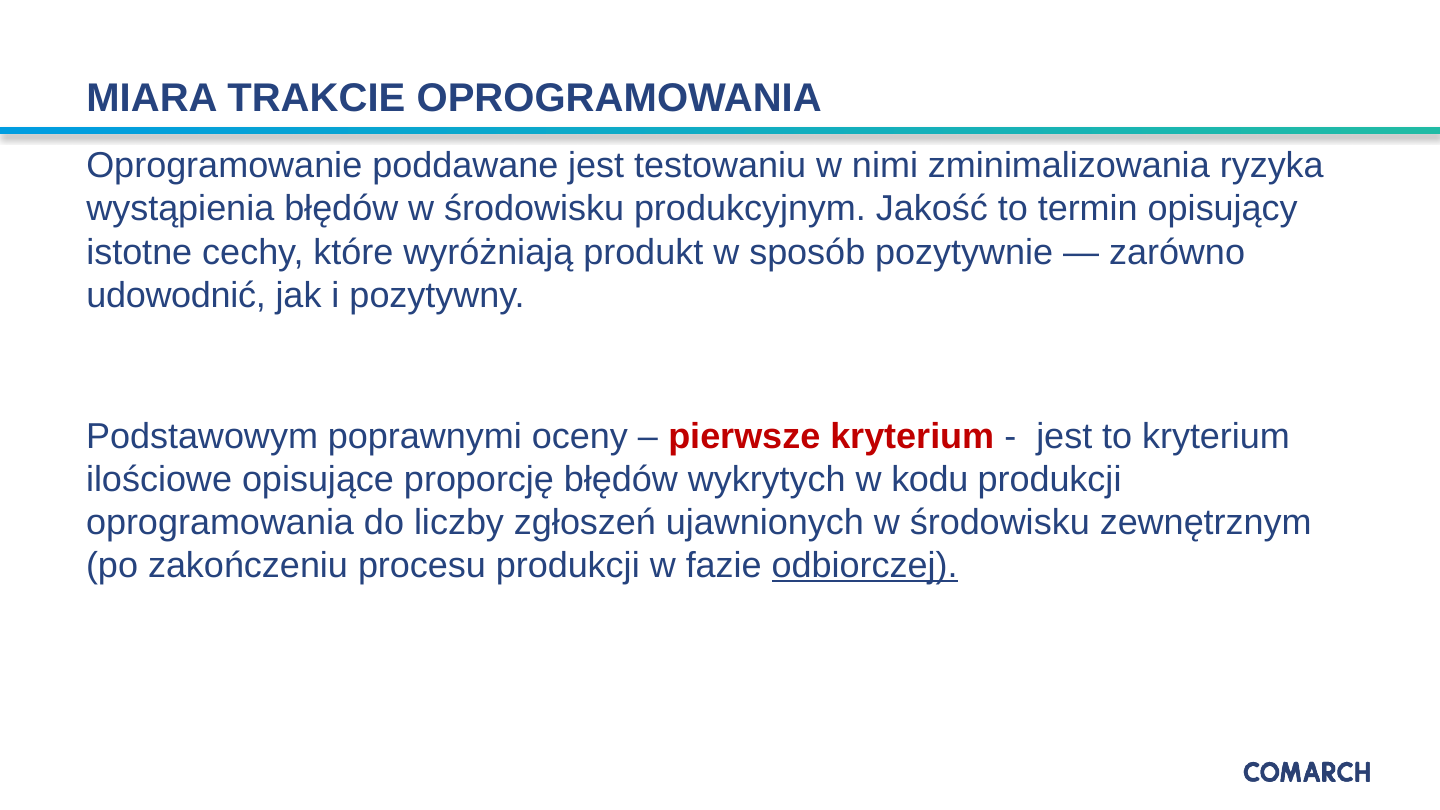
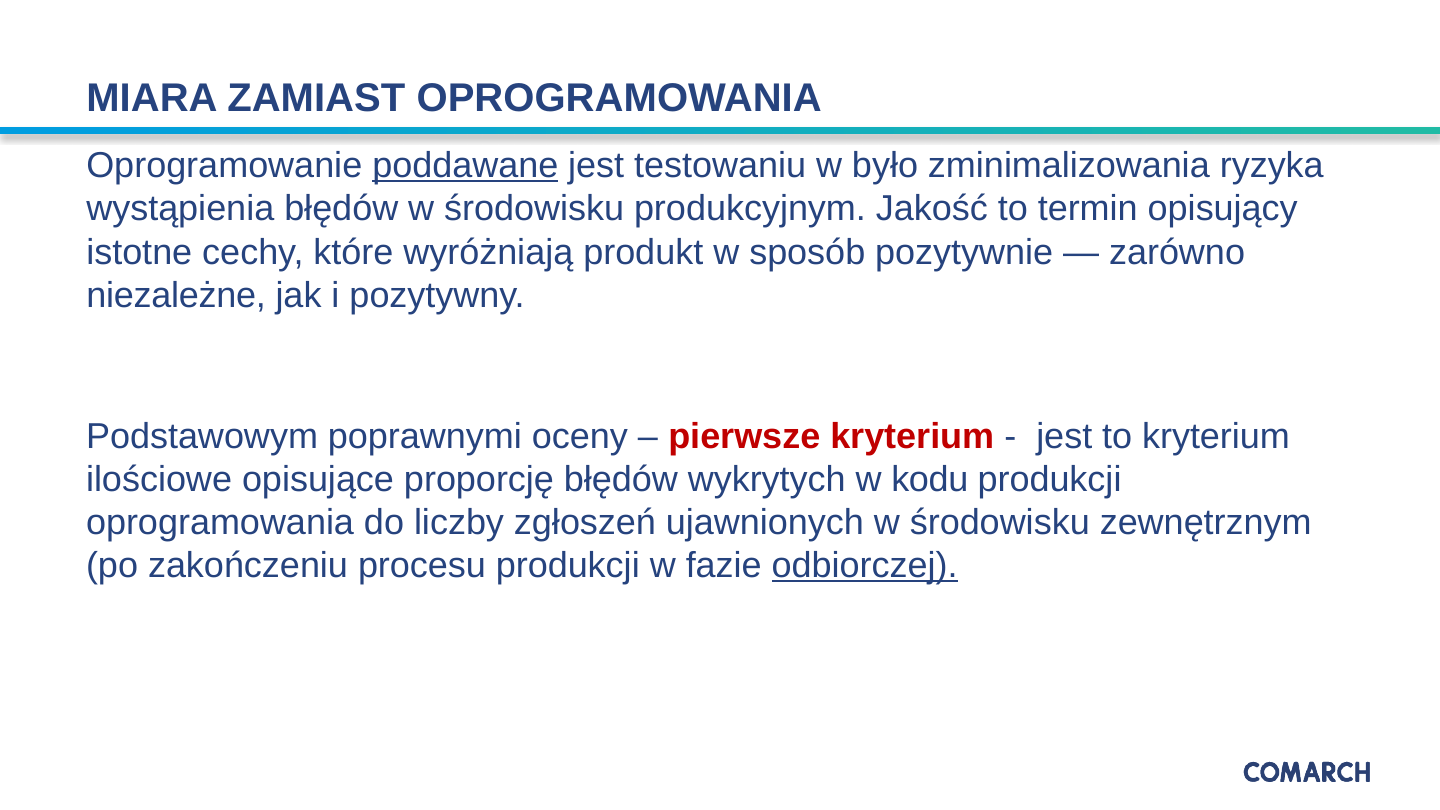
TRAKCIE: TRAKCIE -> ZAMIAST
poddawane underline: none -> present
nimi: nimi -> było
udowodnić: udowodnić -> niezależne
